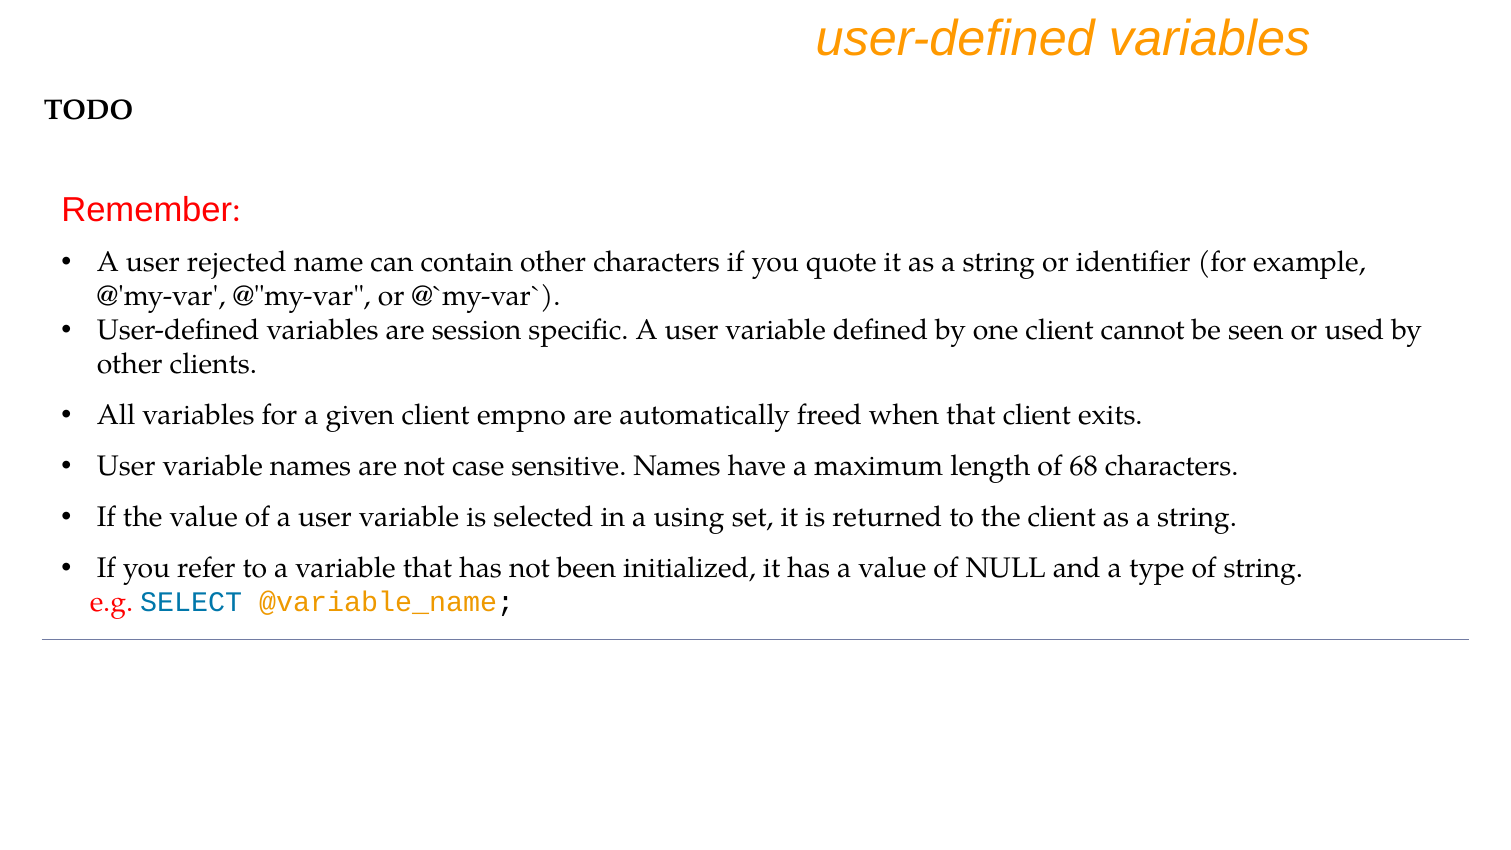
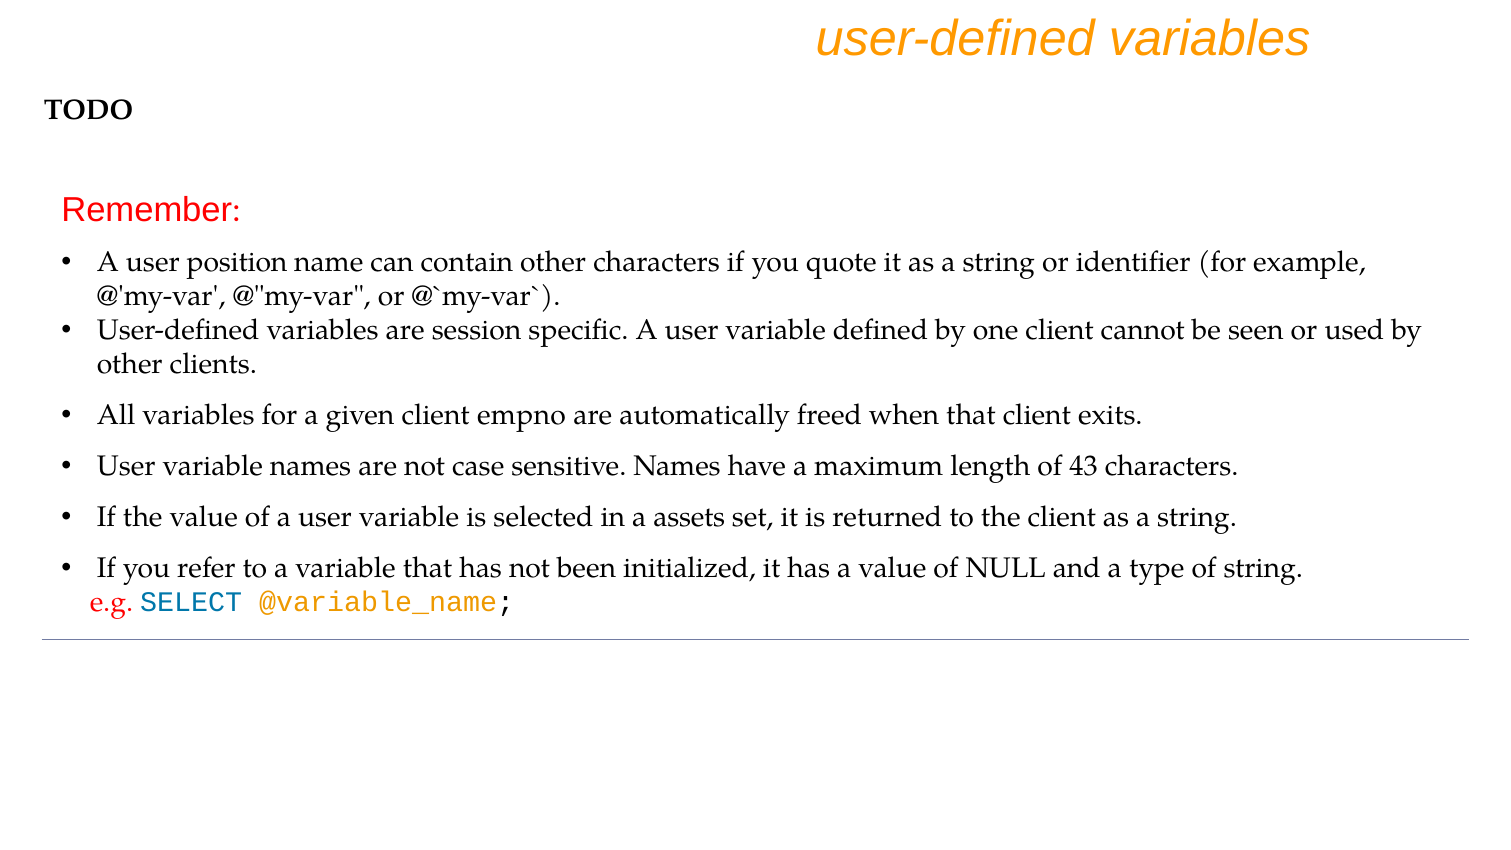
rejected: rejected -> position
68: 68 -> 43
using: using -> assets
